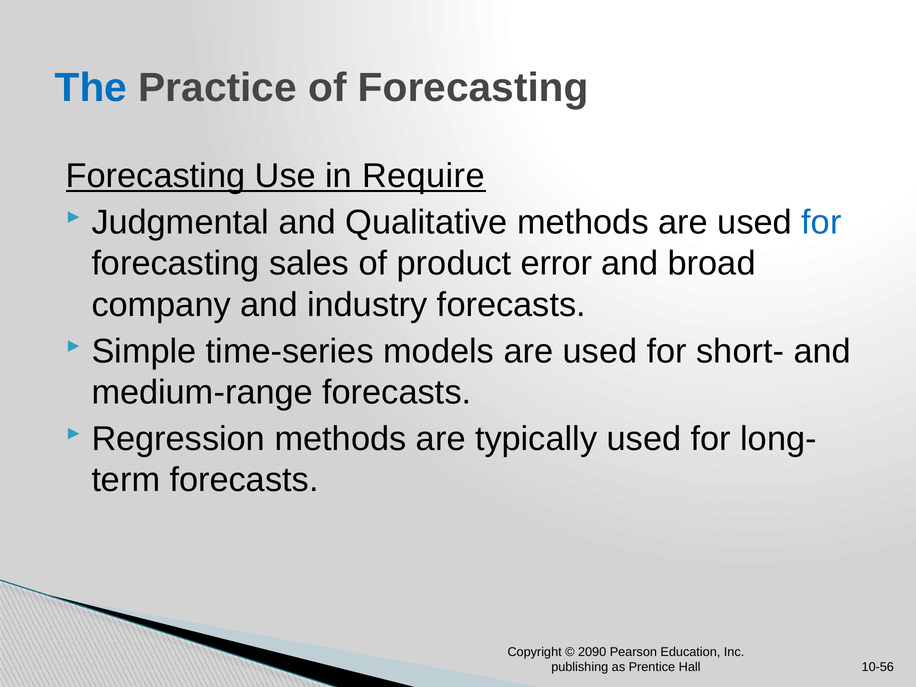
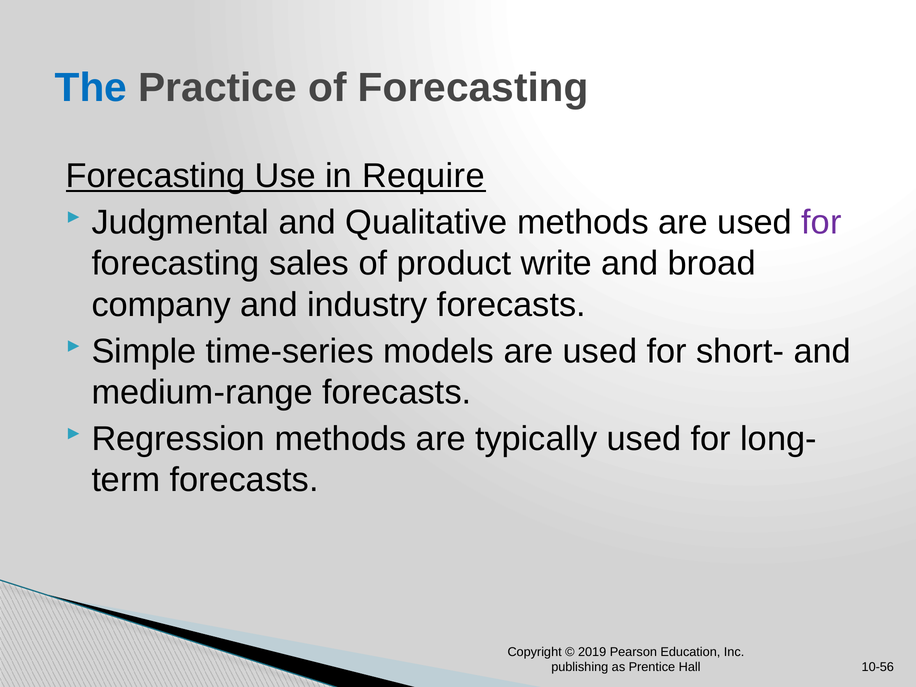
for at (821, 222) colour: blue -> purple
error: error -> write
2090: 2090 -> 2019
